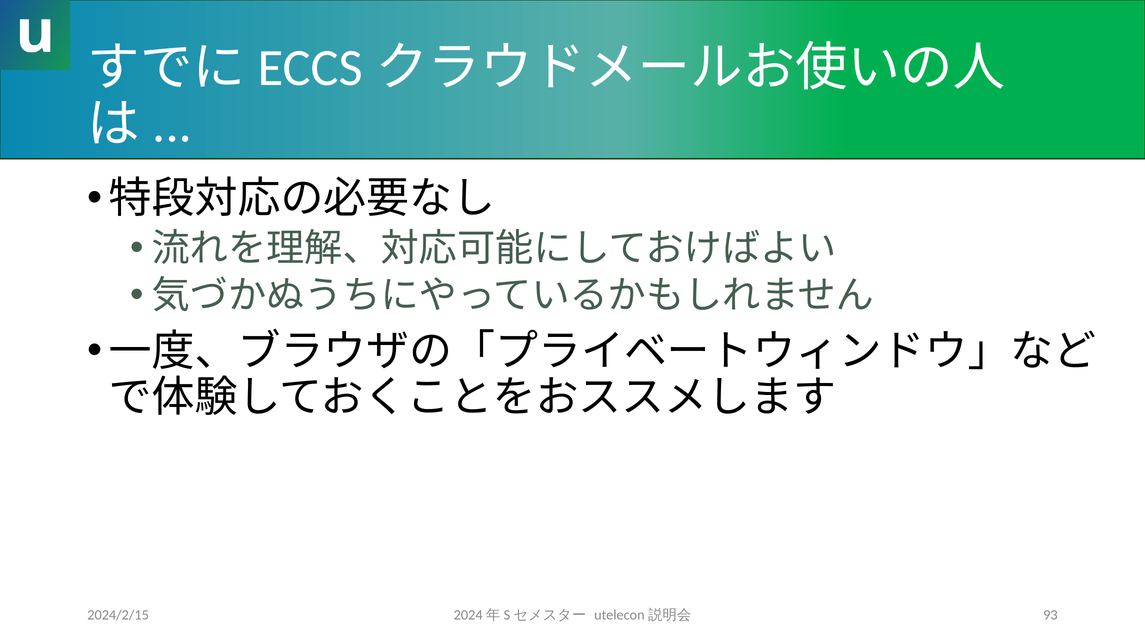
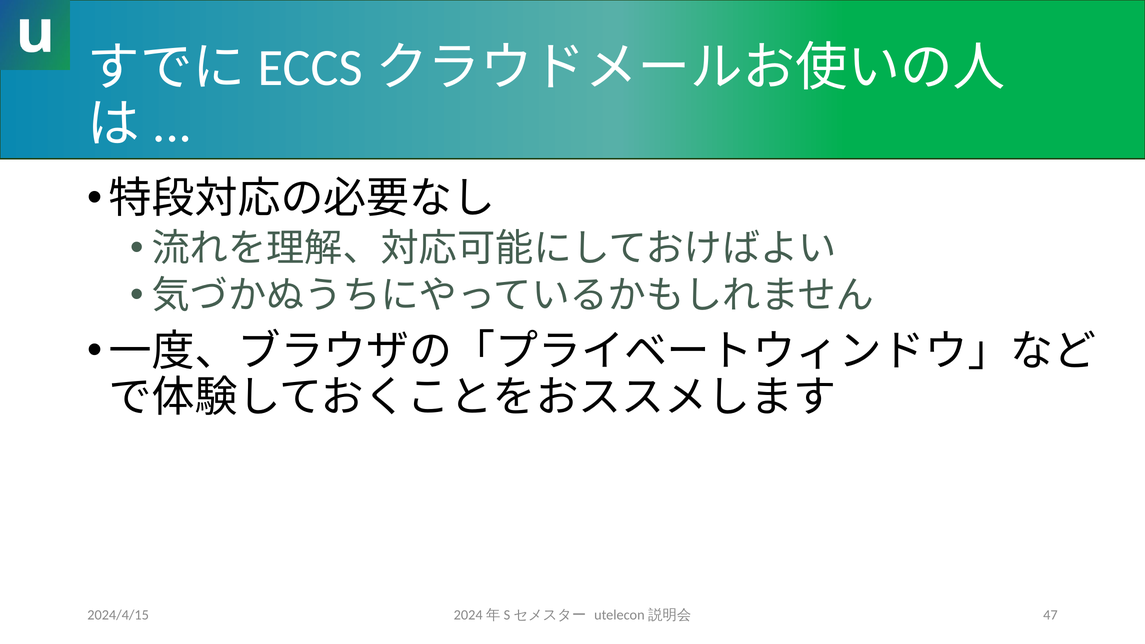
2024/2/15: 2024/2/15 -> 2024/4/15
93: 93 -> 47
